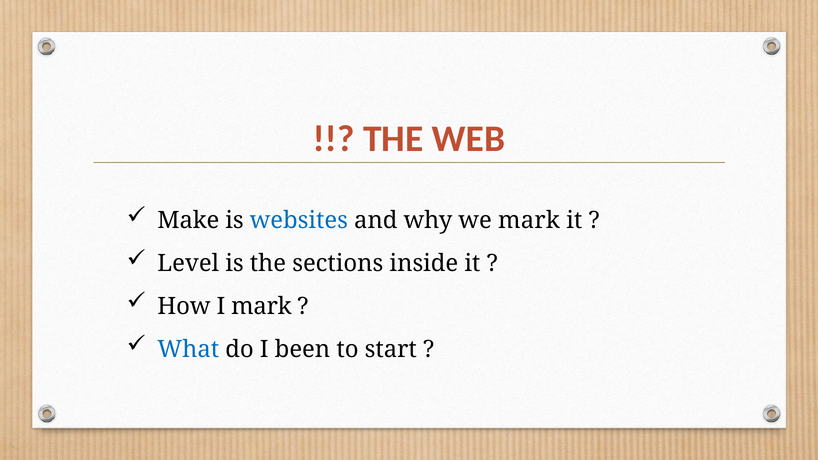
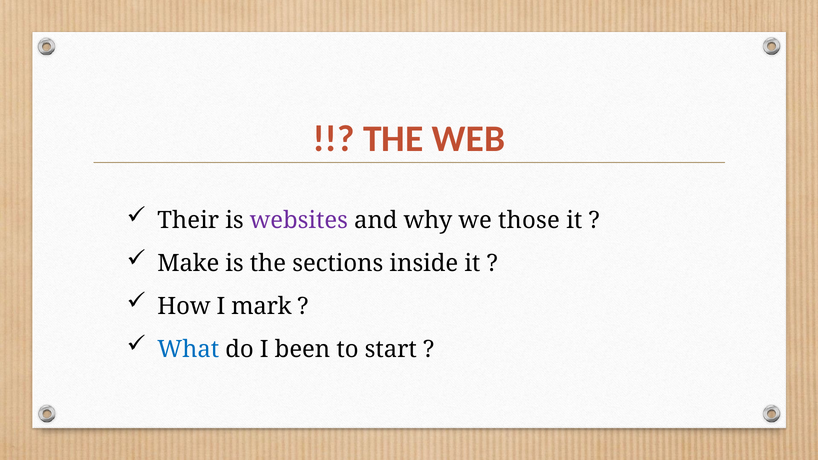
Make: Make -> Their
websites colour: blue -> purple
we mark: mark -> those
Level: Level -> Make
